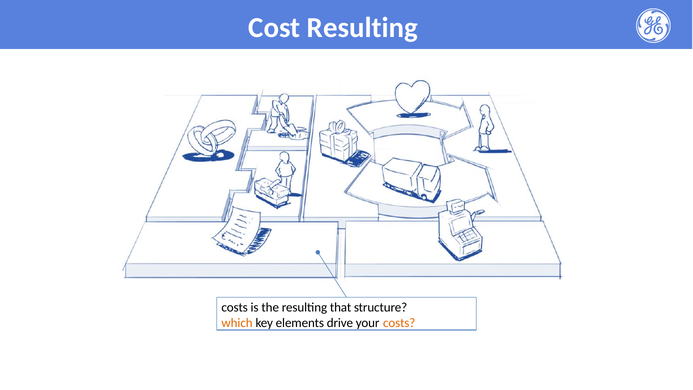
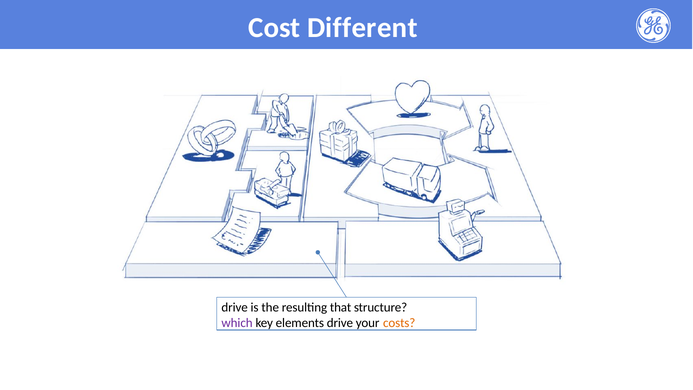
Cost Resulting: Resulting -> Different
costs at (235, 307): costs -> drive
which colour: orange -> purple
